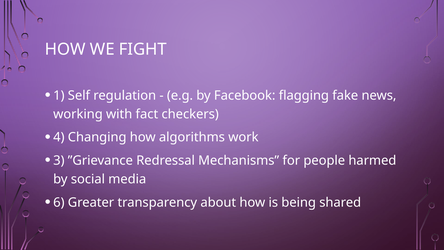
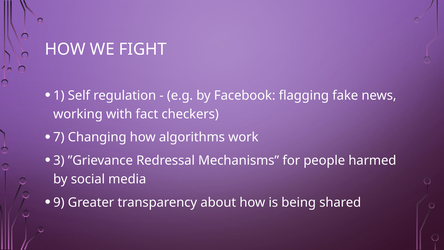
4: 4 -> 7
6: 6 -> 9
